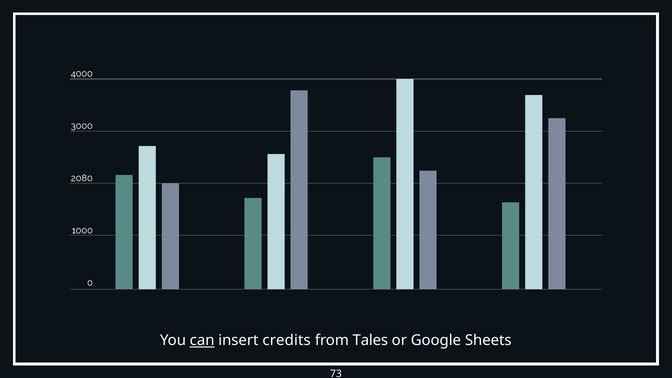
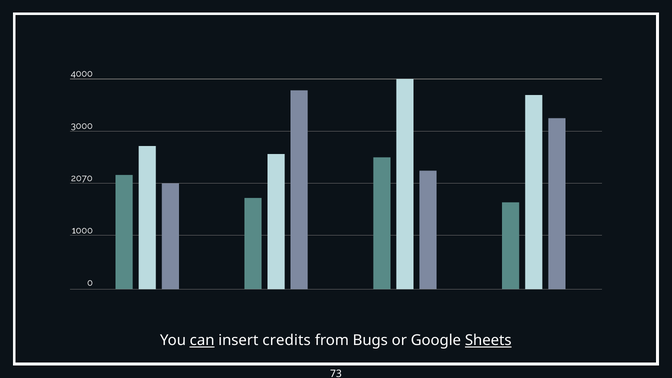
2080: 2080 -> 2070
Tales: Tales -> Bugs
Sheets underline: none -> present
